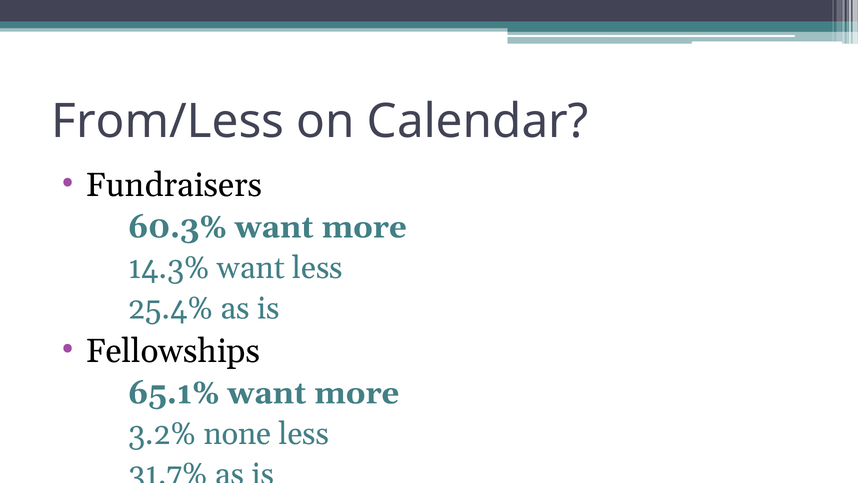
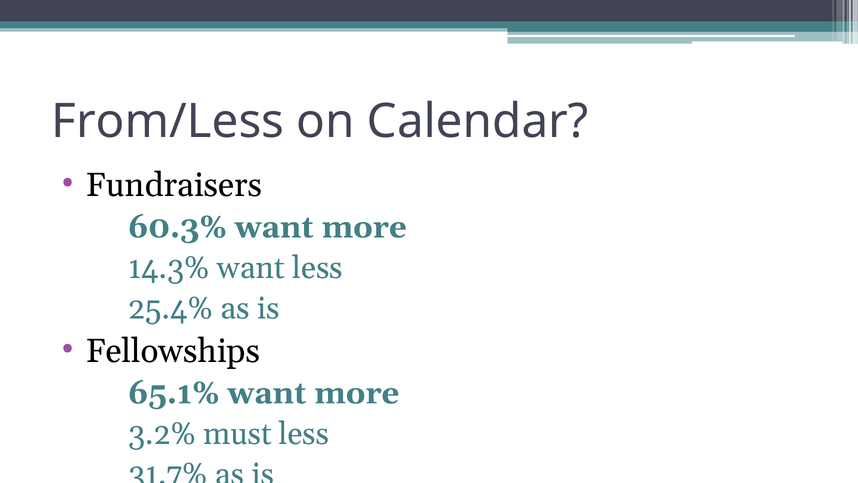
none: none -> must
